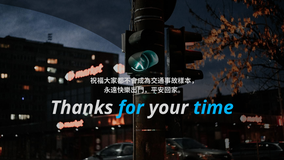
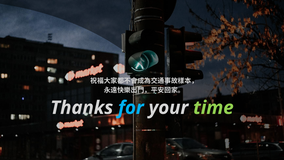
time colour: light blue -> light green
